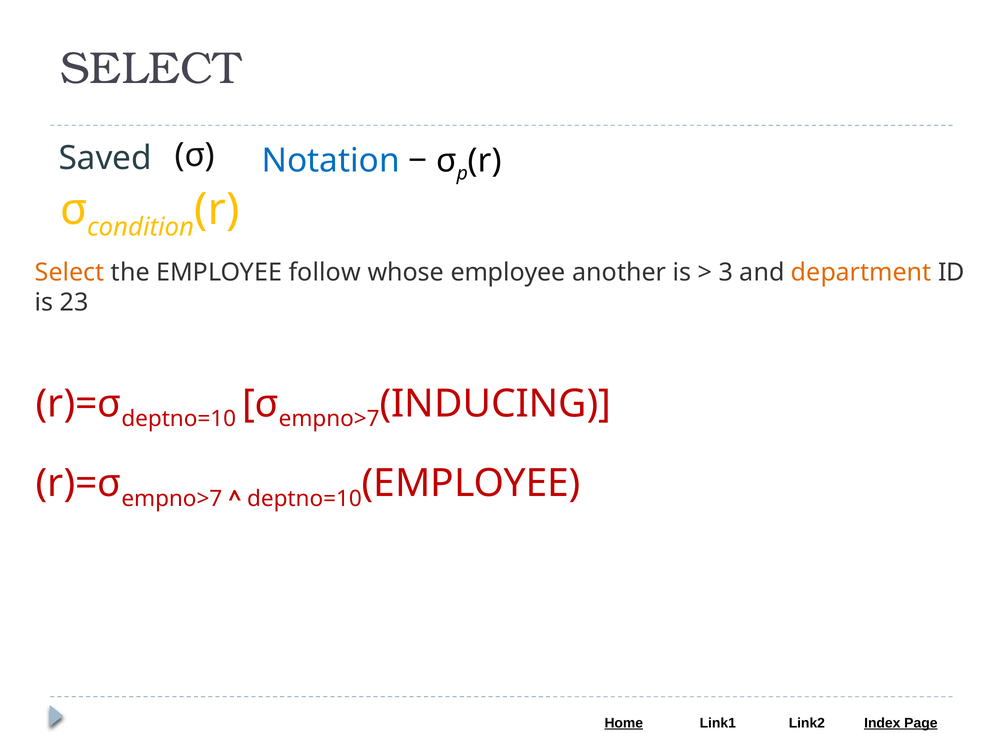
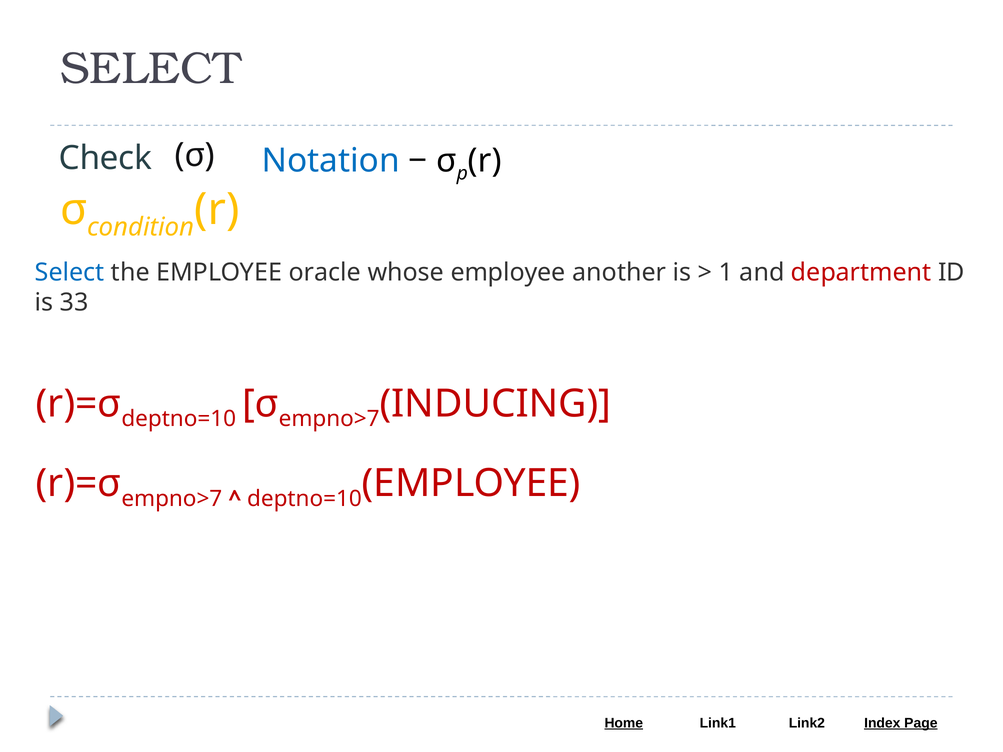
Saved: Saved -> Check
Select at (70, 272) colour: orange -> blue
follow: follow -> oracle
3: 3 -> 1
department colour: orange -> red
23: 23 -> 33
